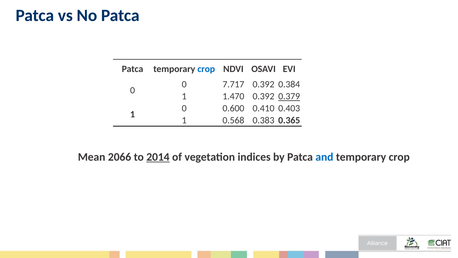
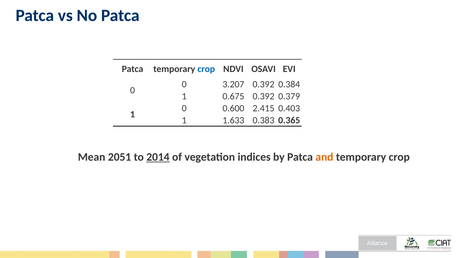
7.717: 7.717 -> 3.207
1.470: 1.470 -> 0.675
0.379 underline: present -> none
0.410: 0.410 -> 2.415
0.568: 0.568 -> 1.633
2066: 2066 -> 2051
and colour: blue -> orange
